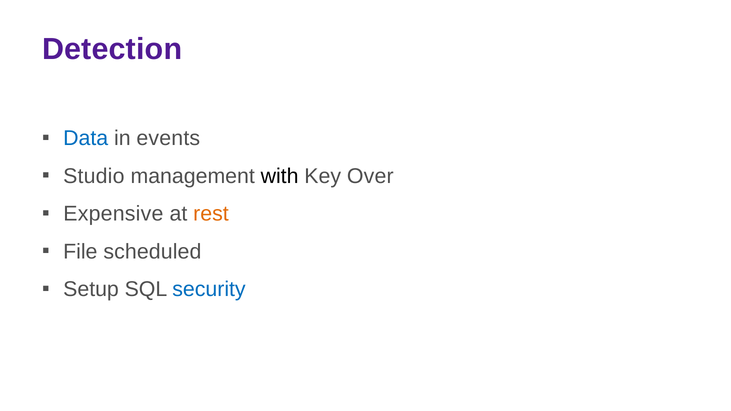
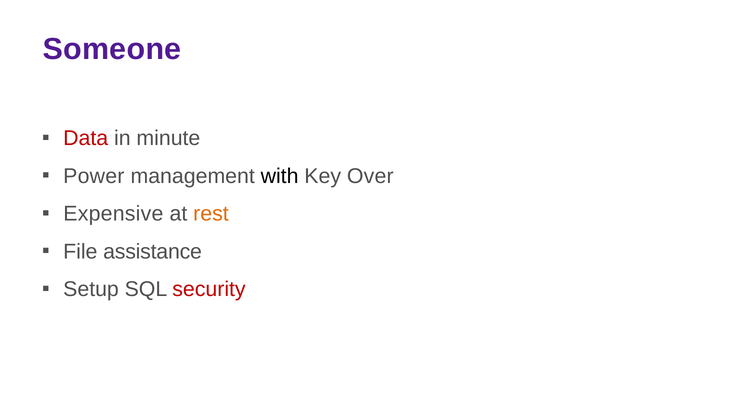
Detection: Detection -> Someone
Data colour: blue -> red
events: events -> minute
Studio: Studio -> Power
scheduled: scheduled -> assistance
security colour: blue -> red
